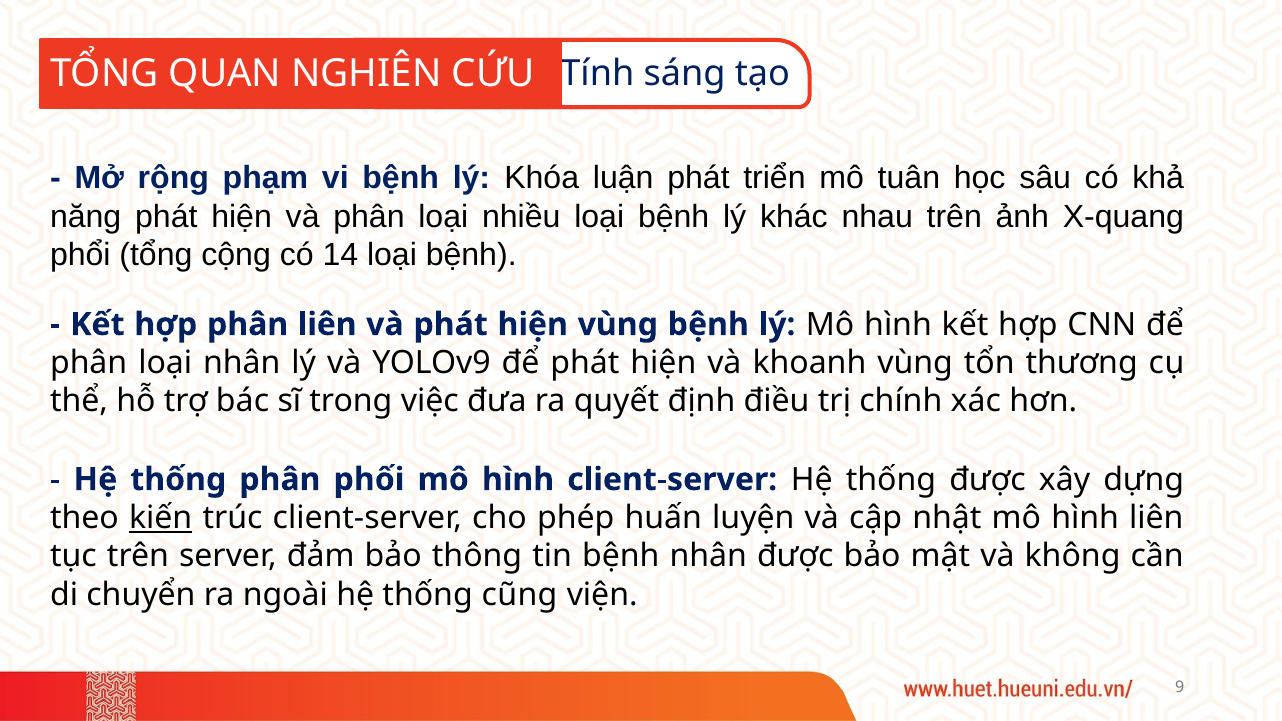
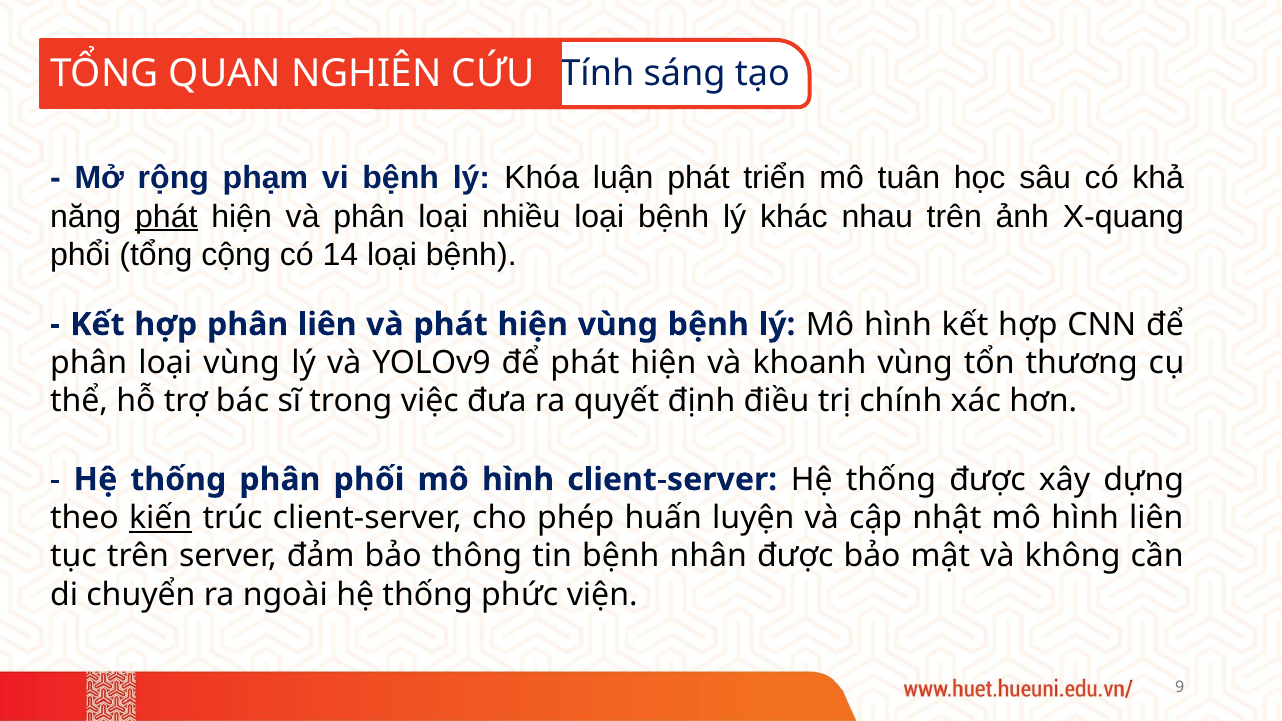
phát at (166, 217) underline: none -> present
loại nhân: nhân -> vùng
cũng: cũng -> phức
